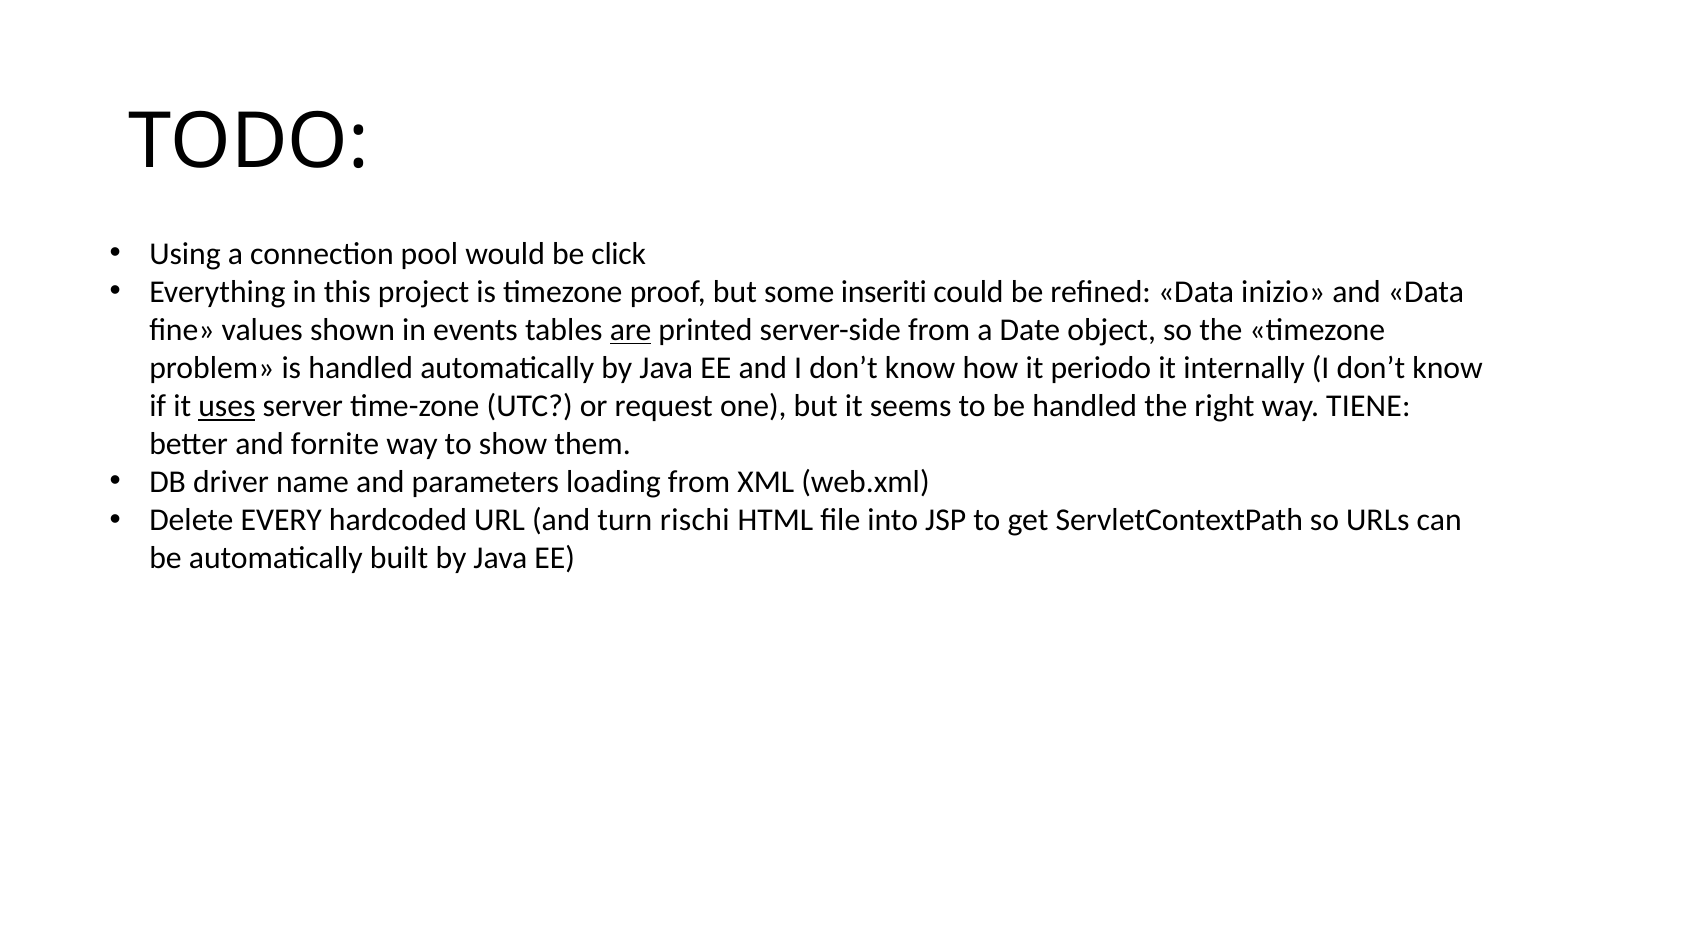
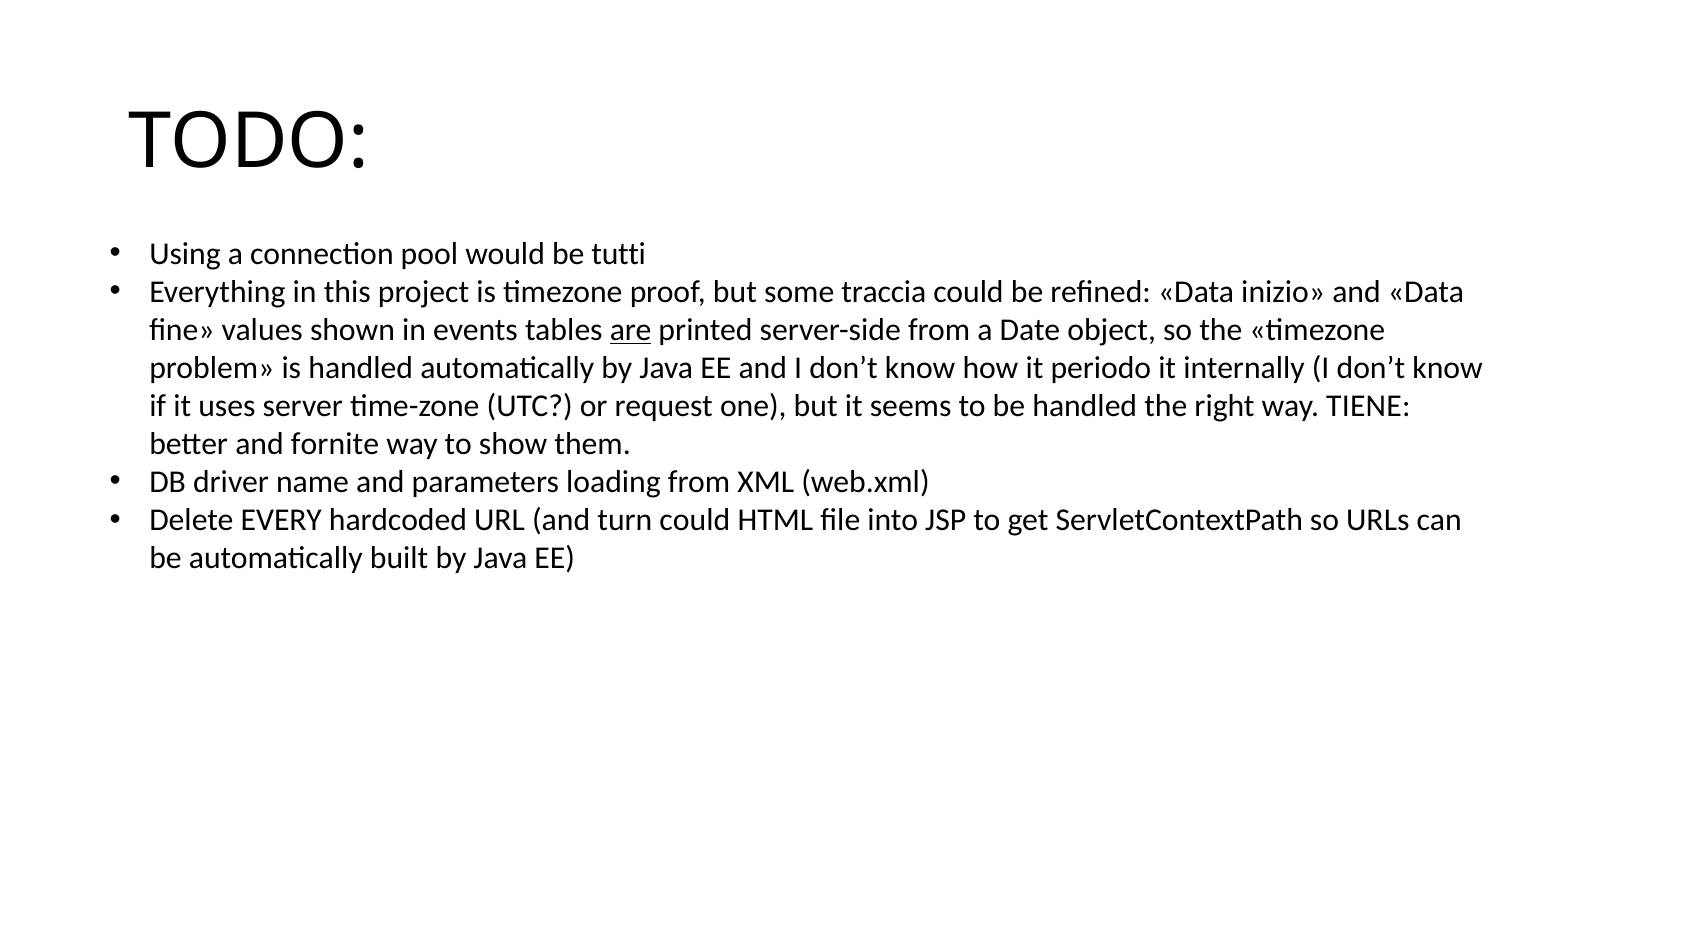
click: click -> tutti
inseriti: inseriti -> traccia
uses underline: present -> none
turn rischi: rischi -> could
